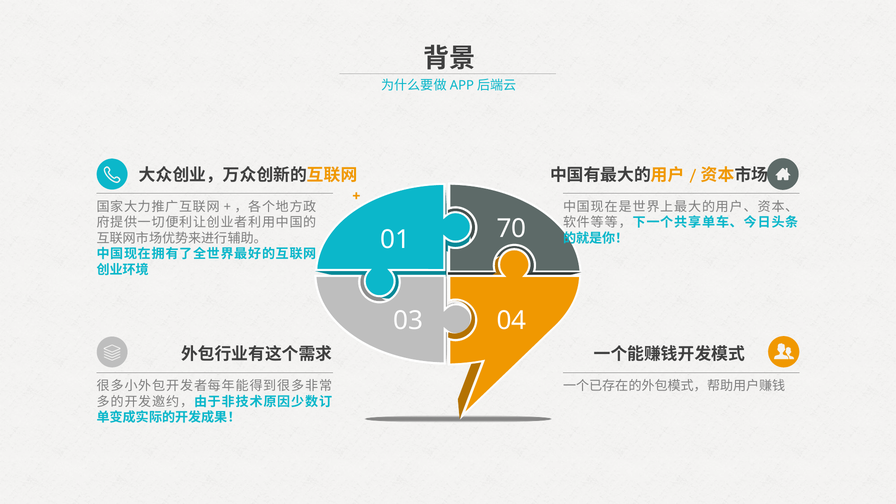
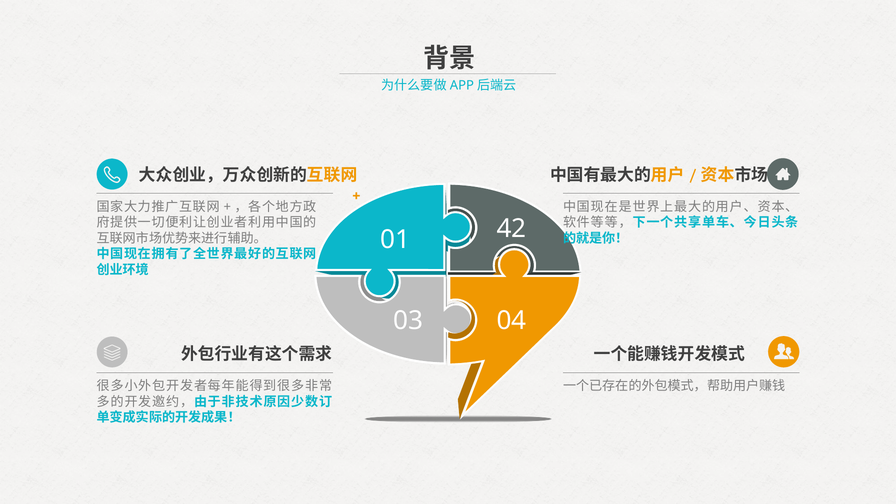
70: 70 -> 42
